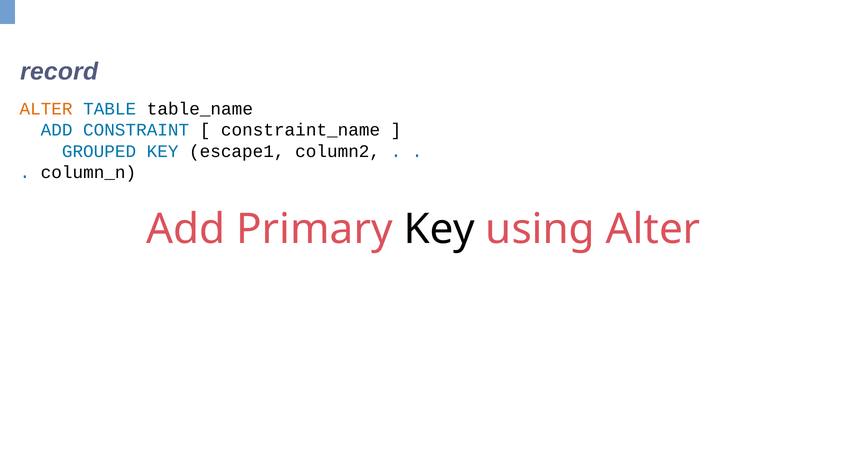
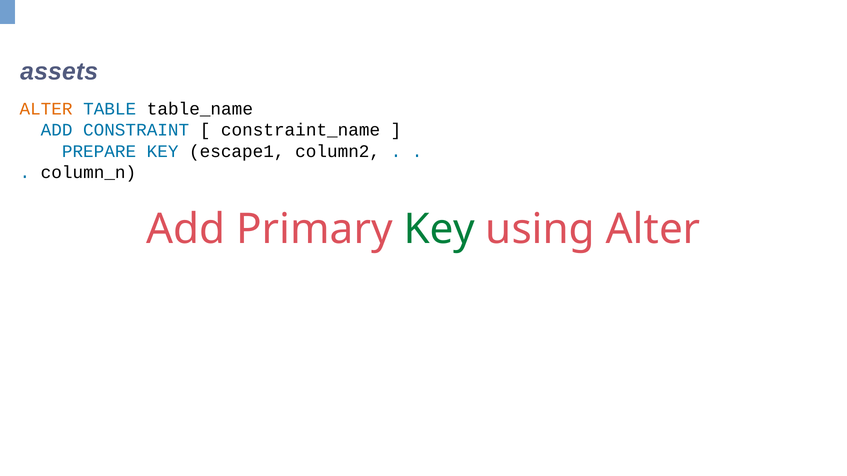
record: record -> assets
GROUPED: GROUPED -> PREPARE
Key at (439, 230) colour: black -> green
